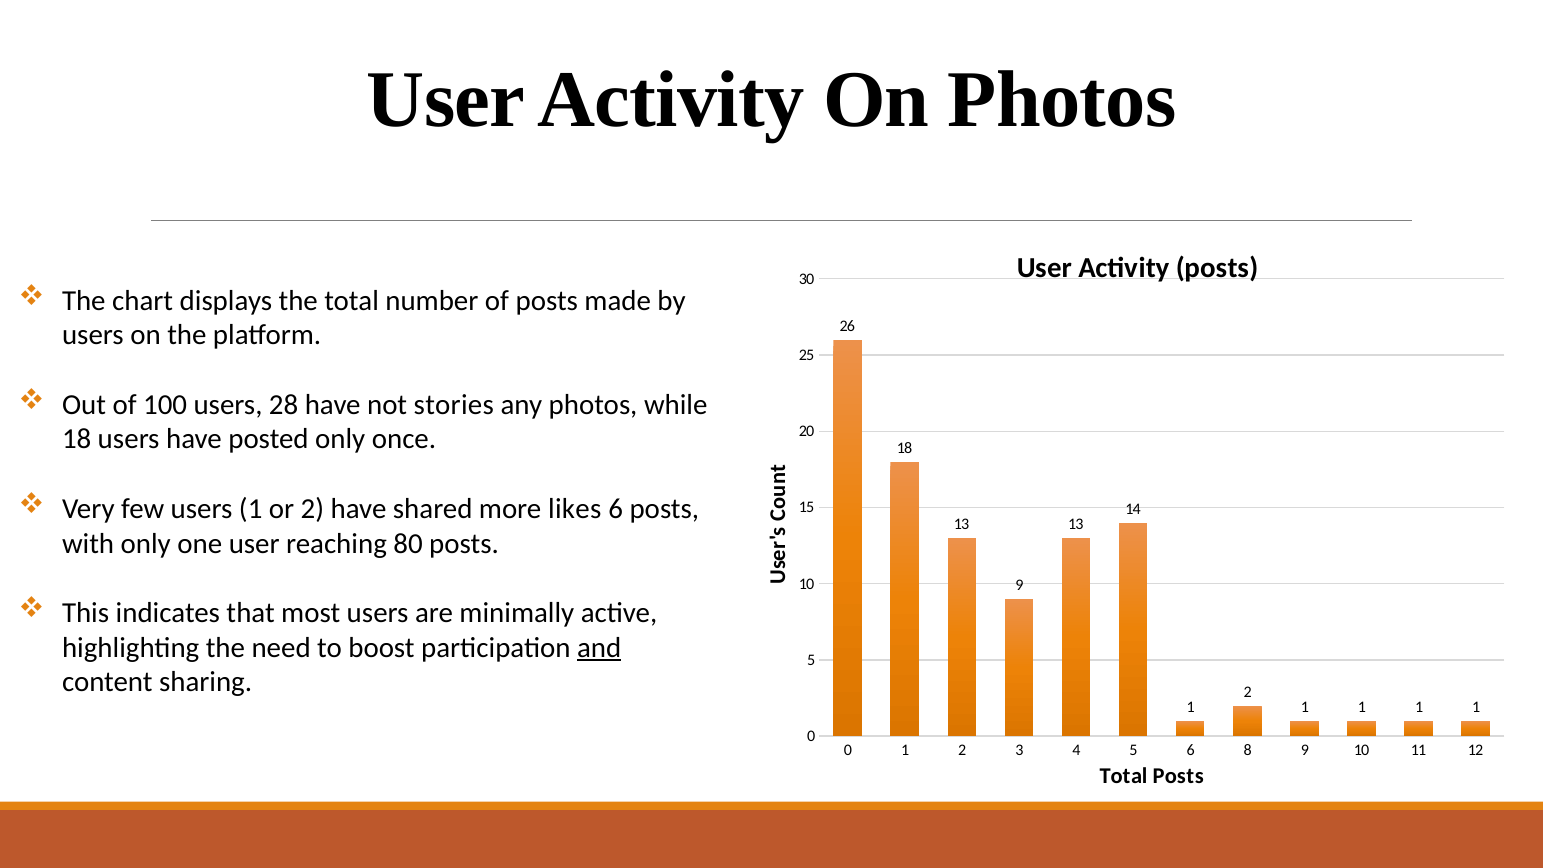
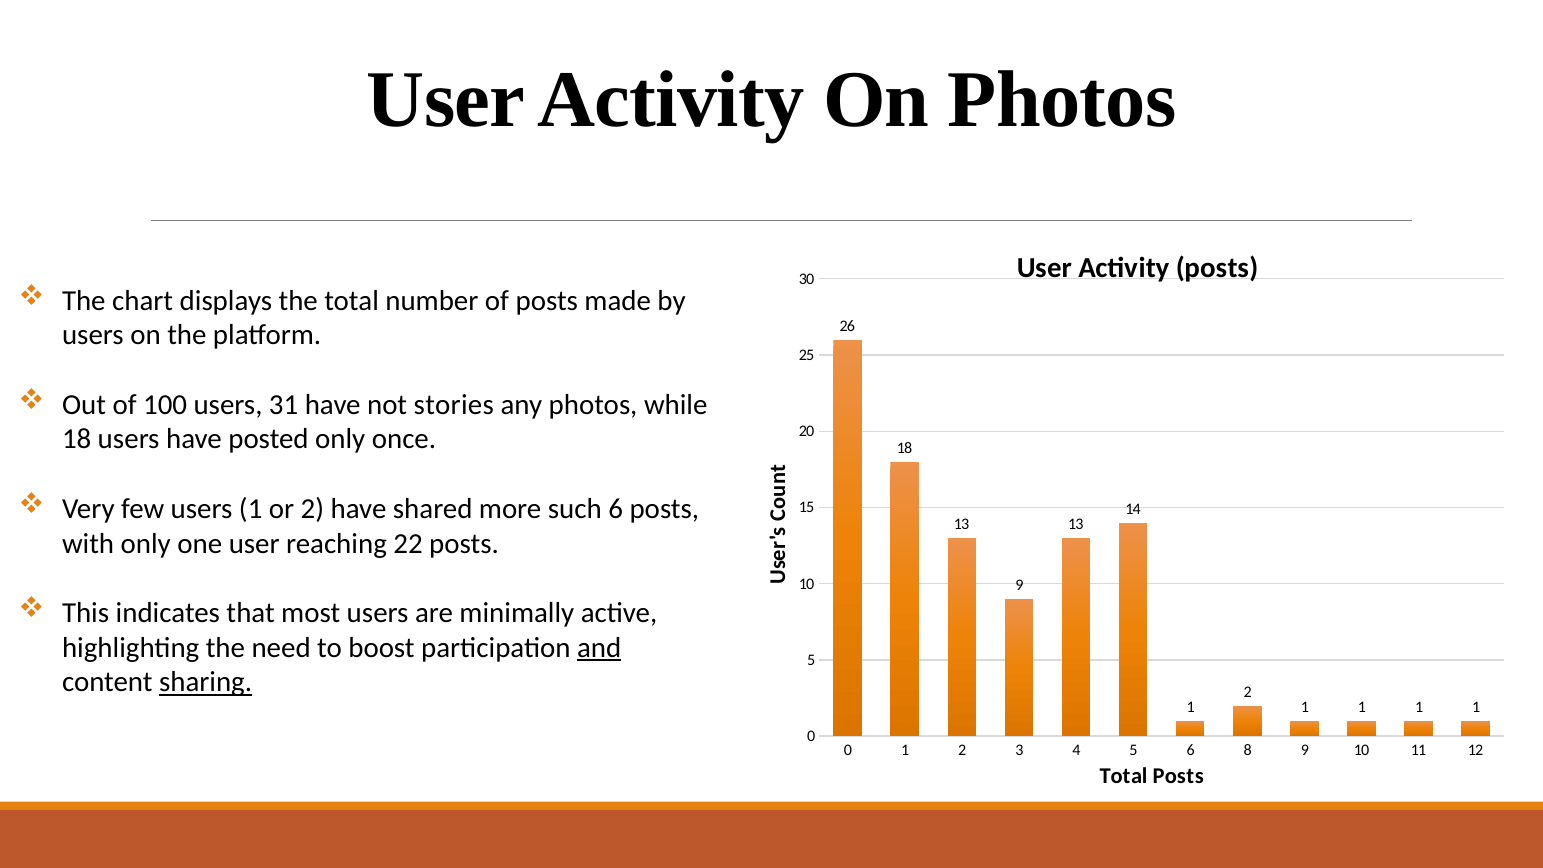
28: 28 -> 31
likes: likes -> such
80: 80 -> 22
sharing underline: none -> present
